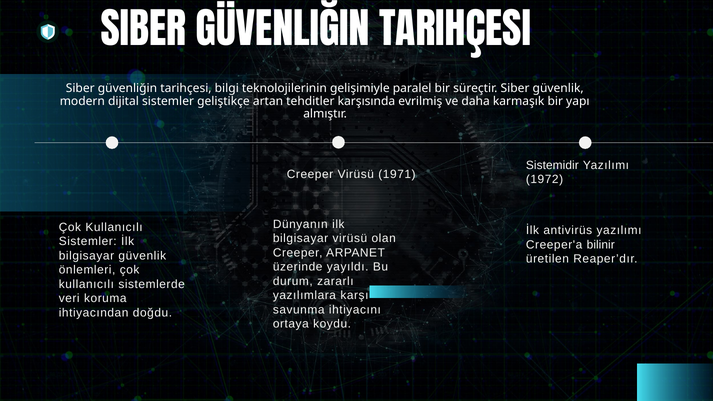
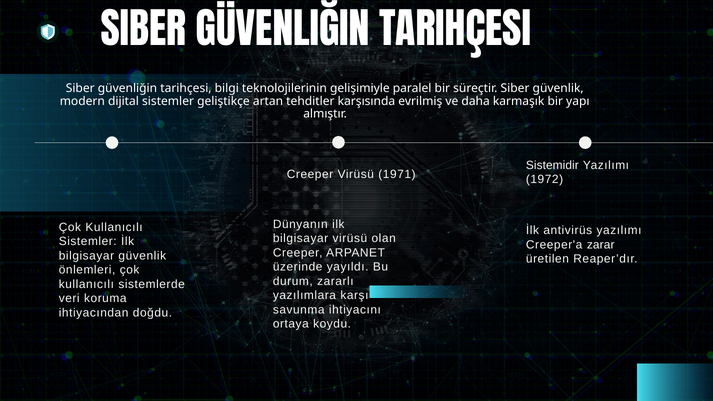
bilinir: bilinir -> zarar
